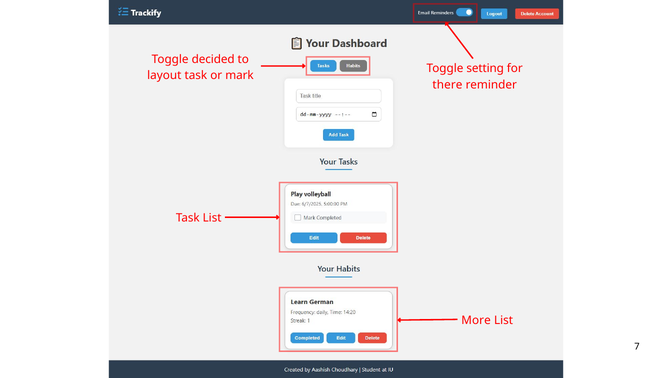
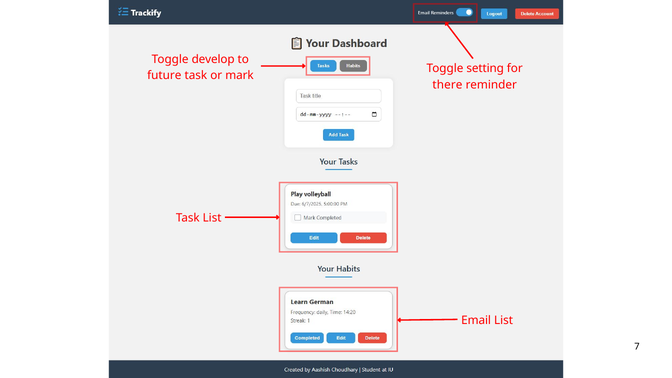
decided: decided -> develop
layout: layout -> future
More: More -> Email
